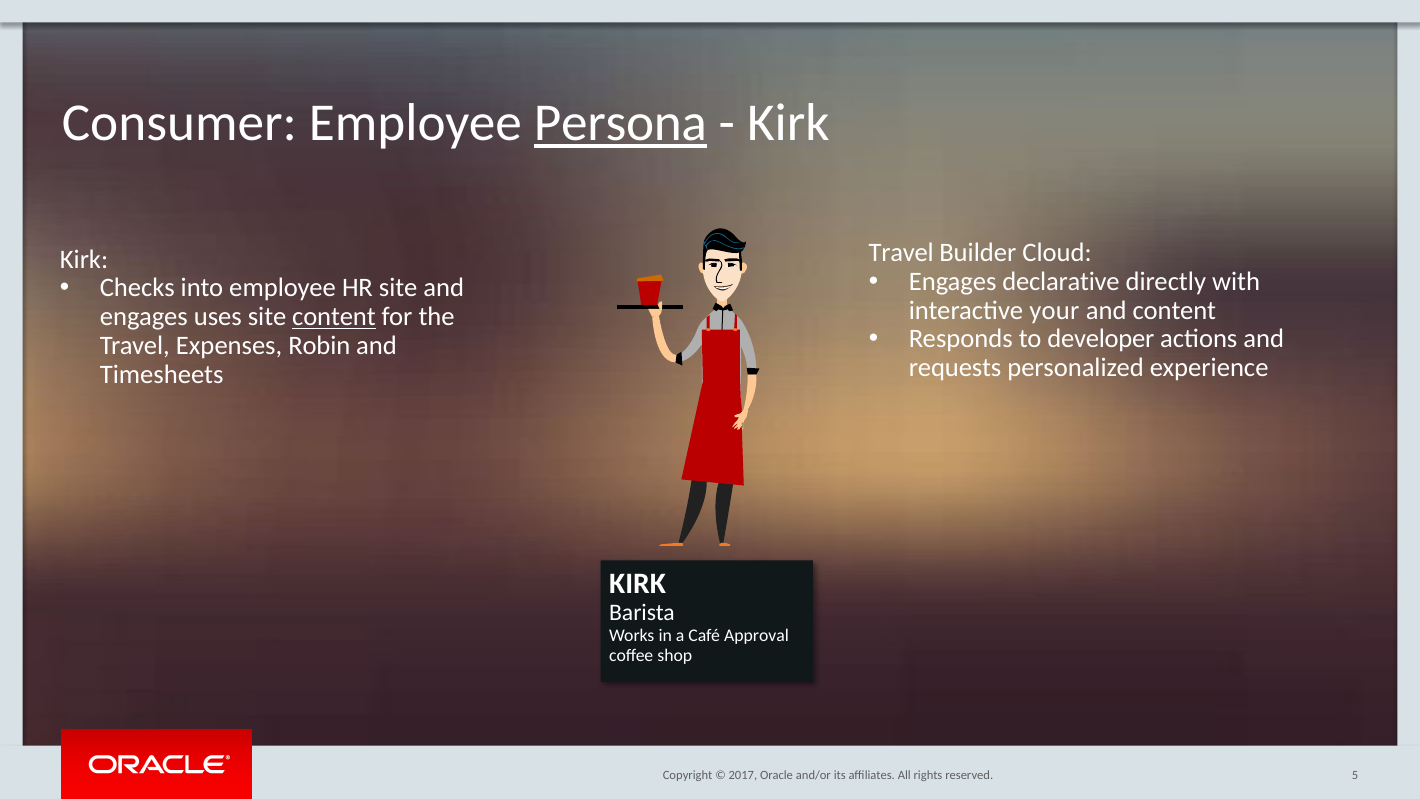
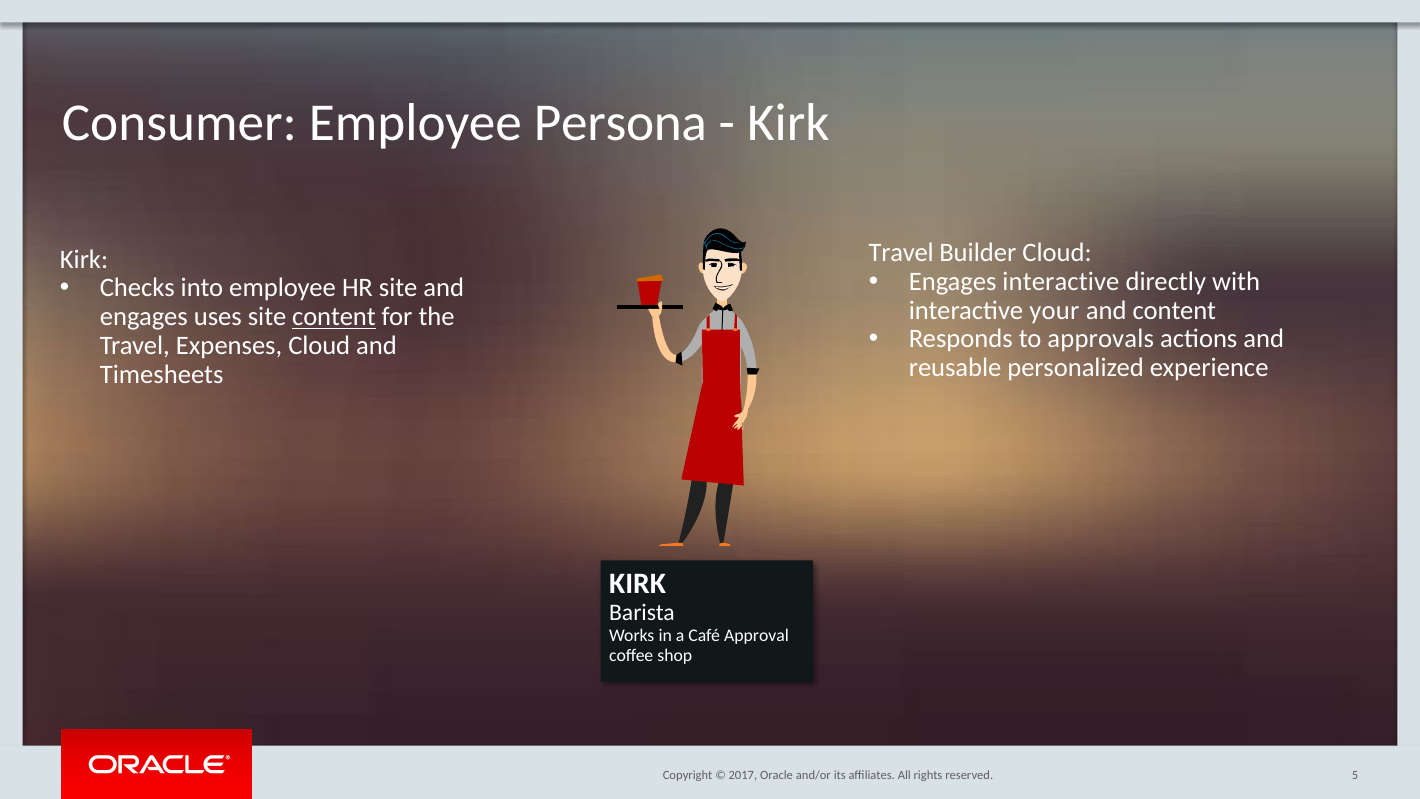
Persona underline: present -> none
Engages declarative: declarative -> interactive
developer: developer -> approvals
Expenses Robin: Robin -> Cloud
requests: requests -> reusable
